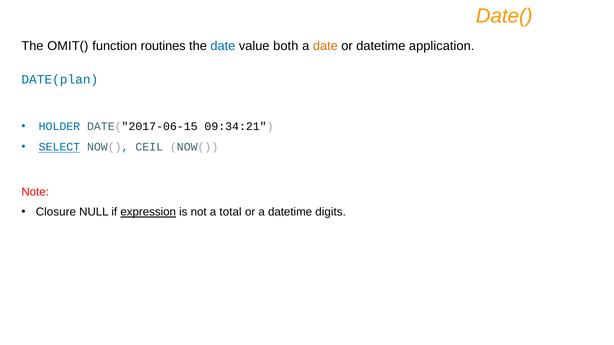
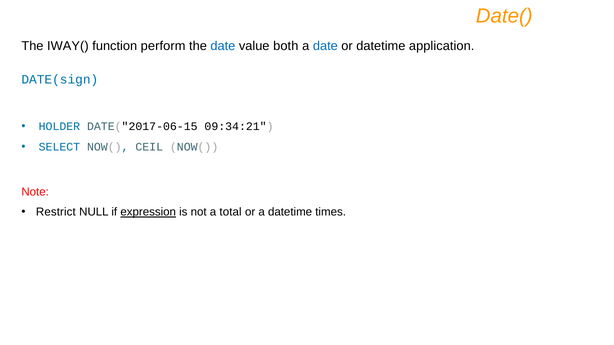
OMIT(: OMIT( -> IWAY(
routines: routines -> perform
date at (325, 46) colour: orange -> blue
DATE(plan: DATE(plan -> DATE(sign
SELECT underline: present -> none
Closure: Closure -> Restrict
digits: digits -> times
